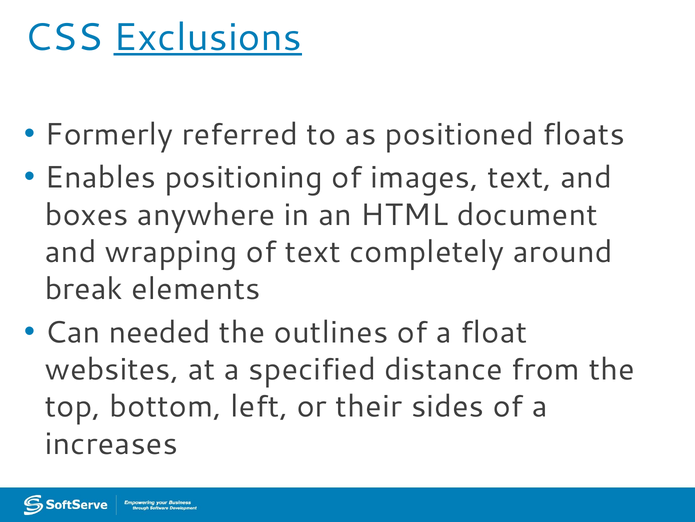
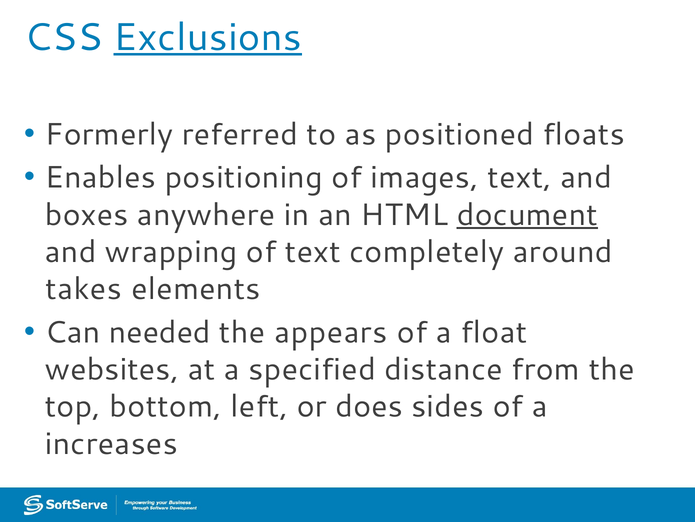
document underline: none -> present
break: break -> takes
outlines: outlines -> appears
their: their -> does
